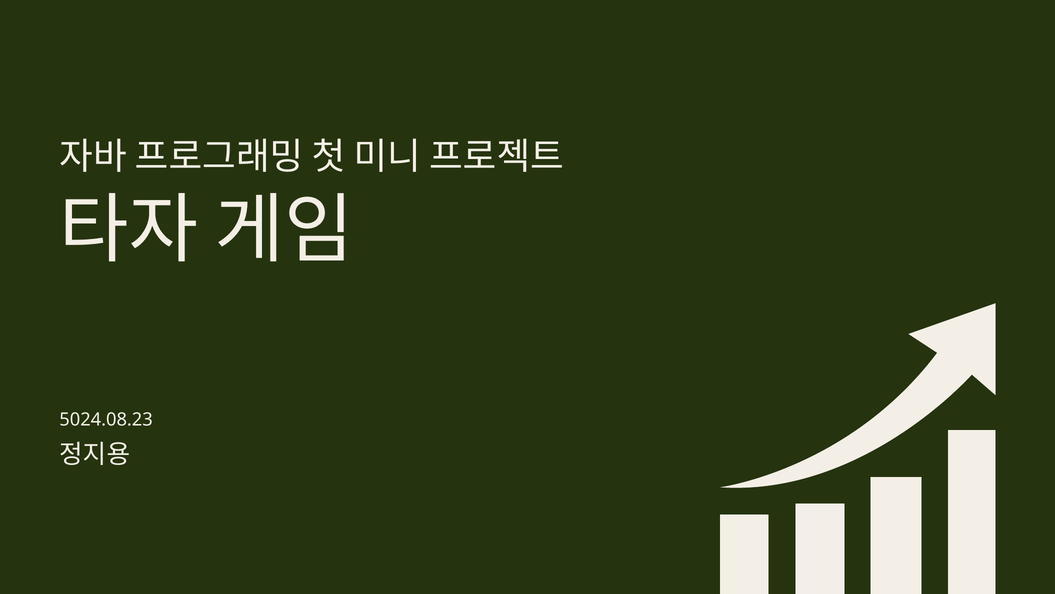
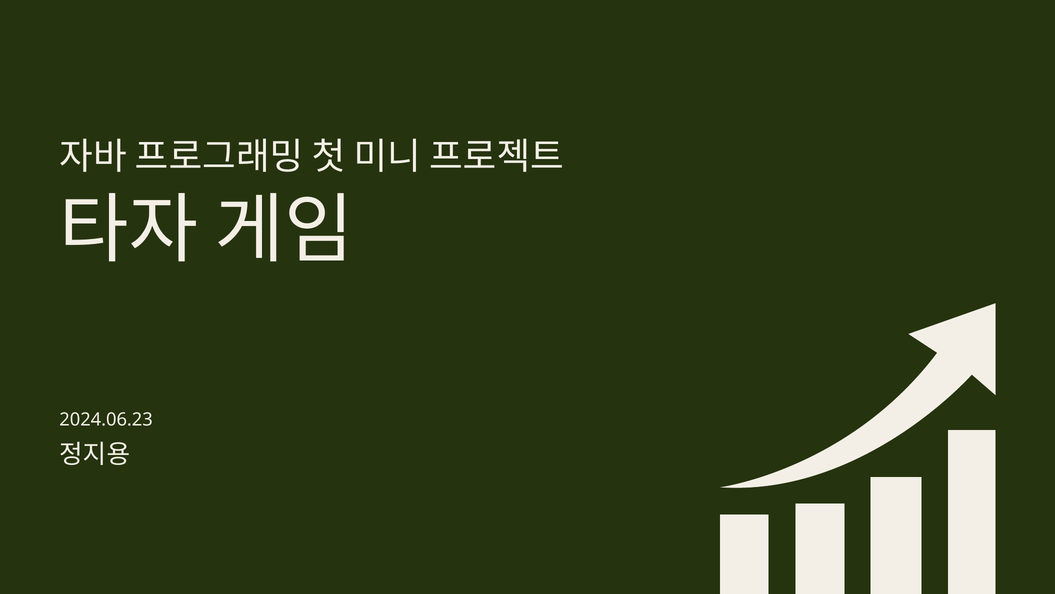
5024.08.23: 5024.08.23 -> 2024.06.23
